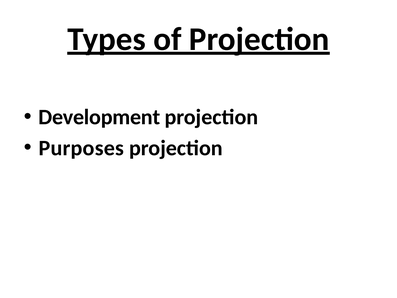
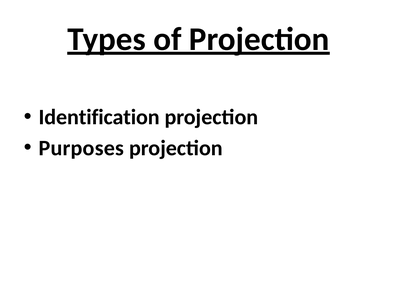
Development: Development -> Identification
